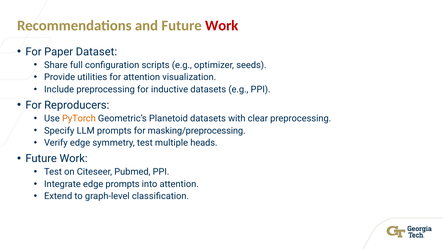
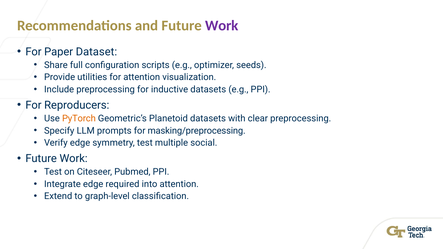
Work at (222, 26) colour: red -> purple
heads: heads -> social
edge prompts: prompts -> required
